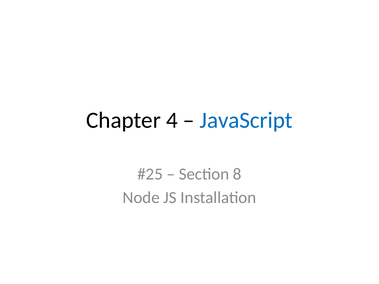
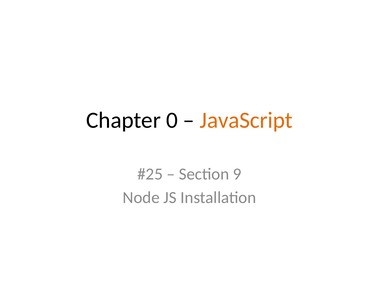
4: 4 -> 0
JavaScript colour: blue -> orange
8: 8 -> 9
